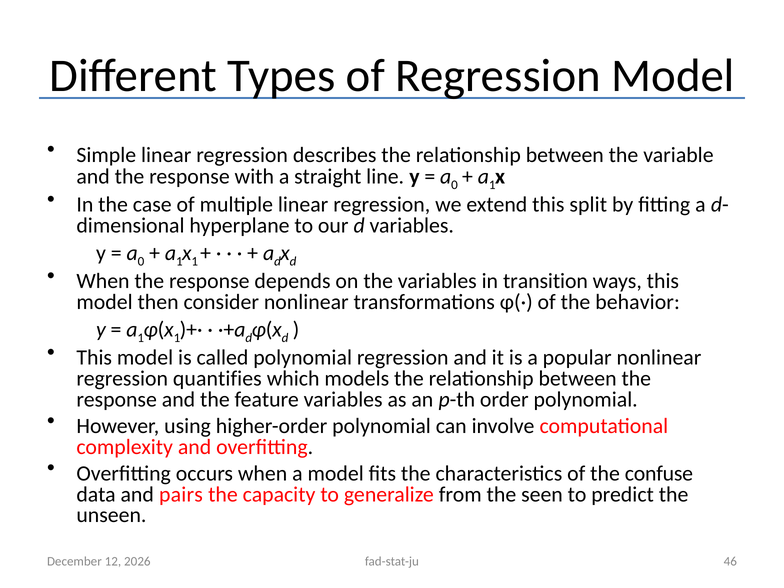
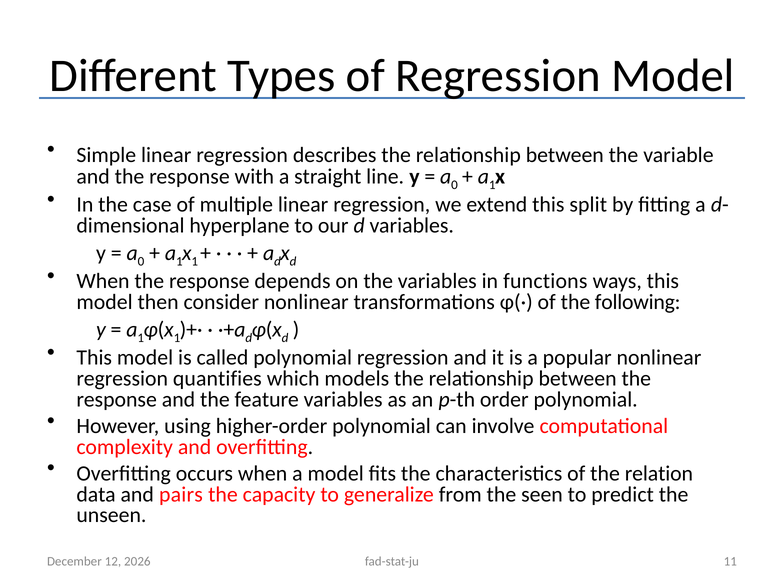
transition: transition -> functions
behavior: behavior -> following
confuse: confuse -> relation
46: 46 -> 11
